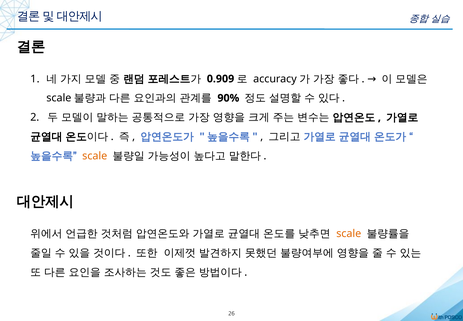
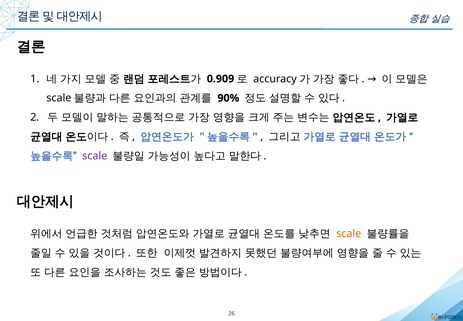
scale at (95, 156) colour: orange -> purple
